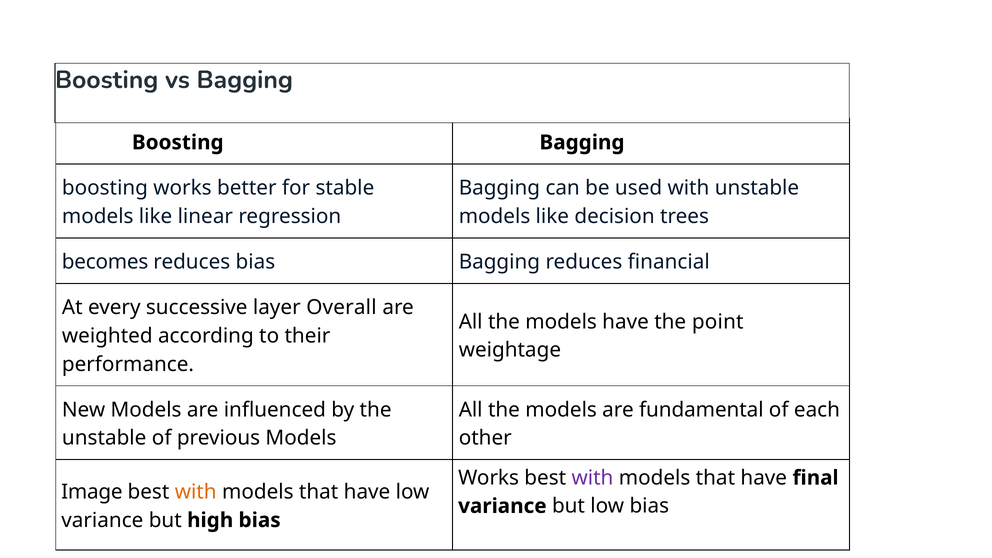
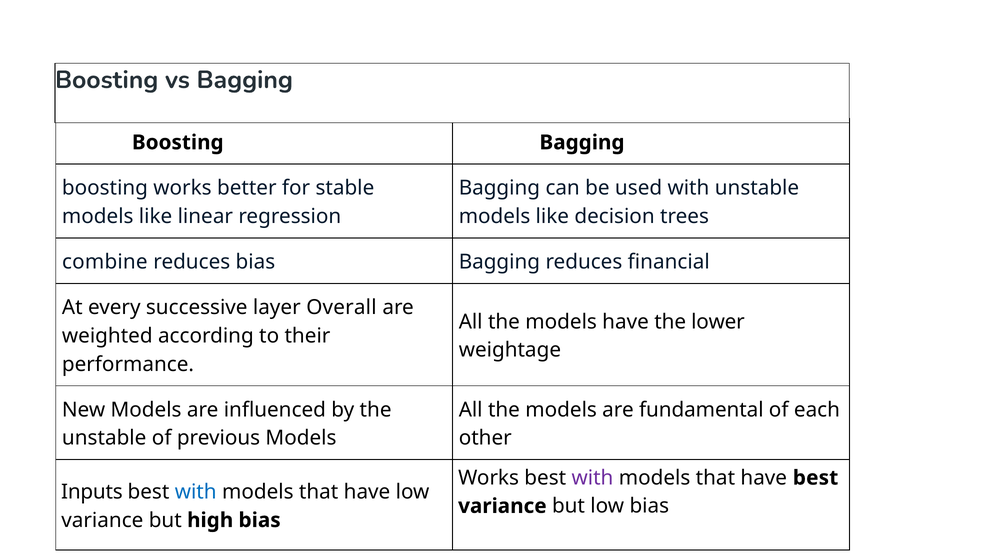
becomes: becomes -> combine
point: point -> lower
have final: final -> best
Image: Image -> Inputs
with at (196, 492) colour: orange -> blue
